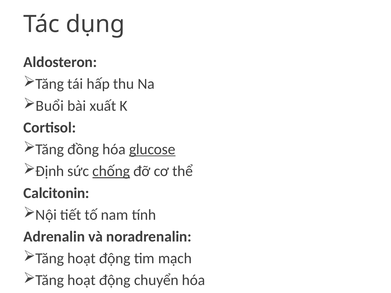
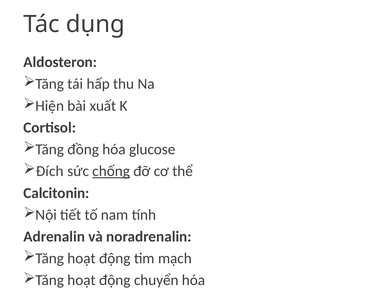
Buổi: Buổi -> Hiện
glucose underline: present -> none
Định: Định -> Đích
